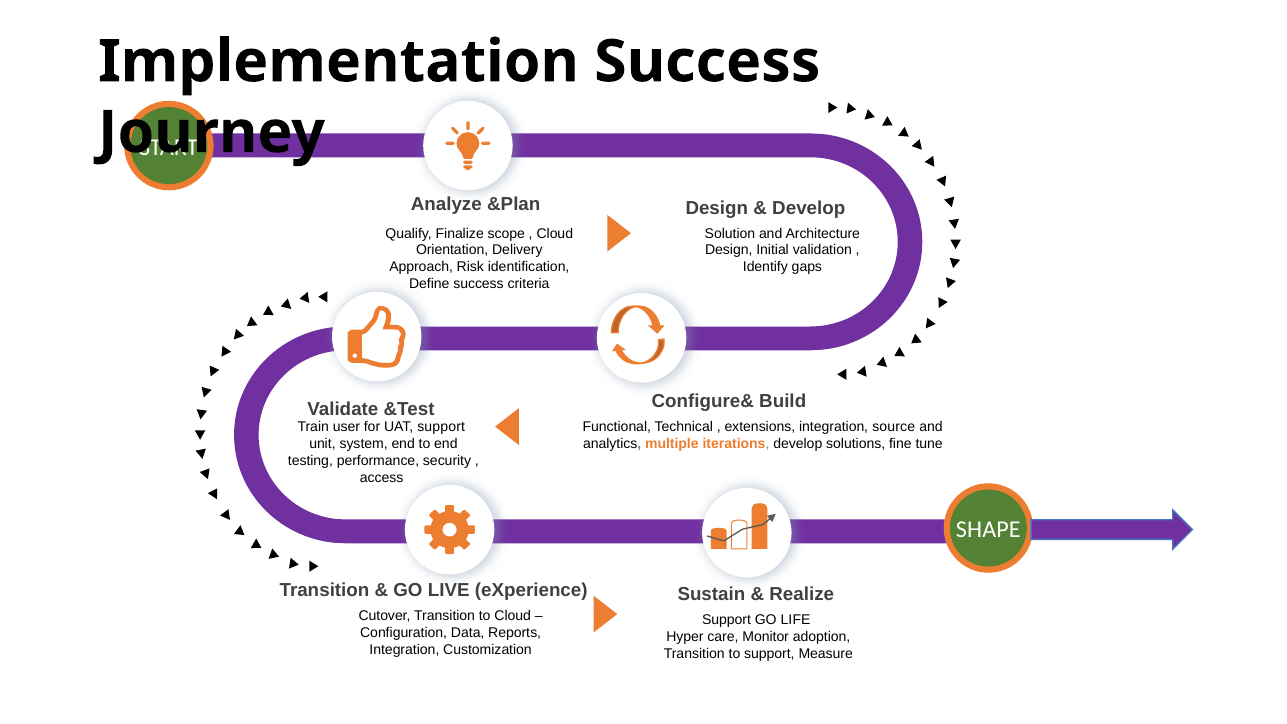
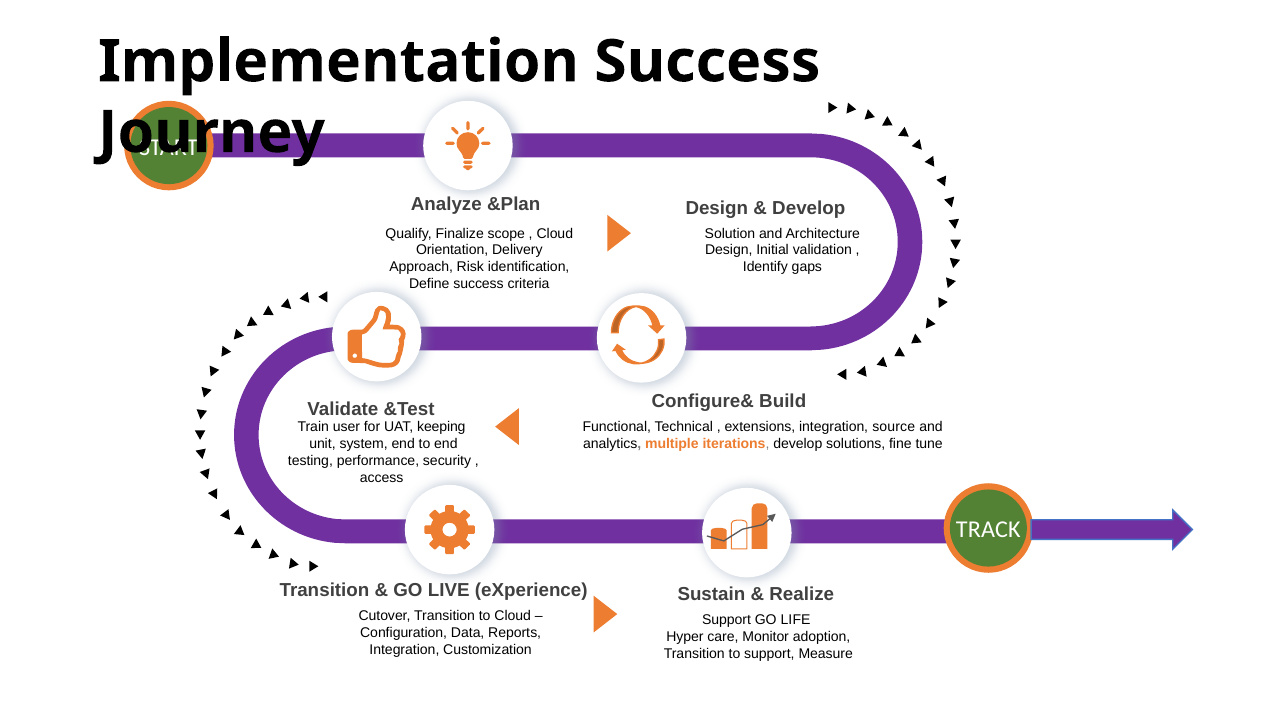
UAT support: support -> keeping
SHAPE: SHAPE -> TRACK
